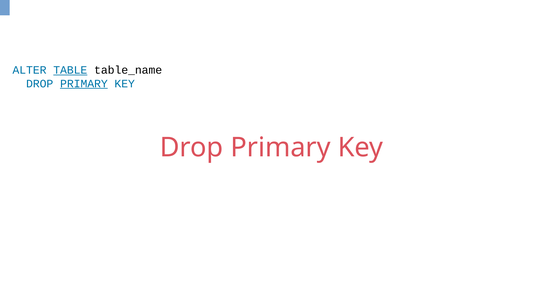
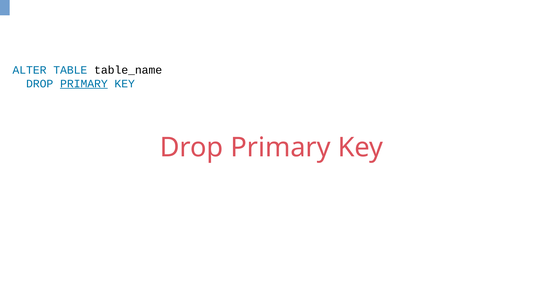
TABLE underline: present -> none
